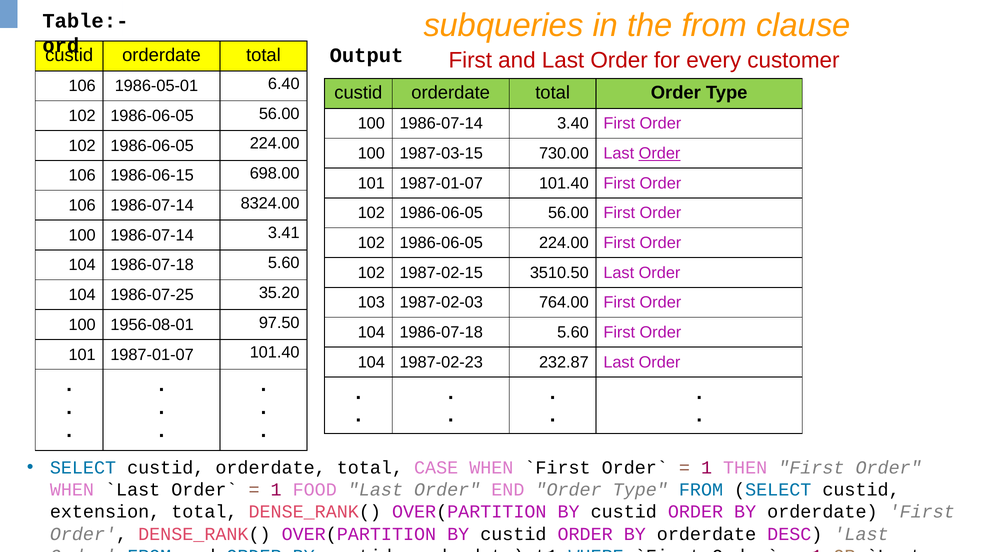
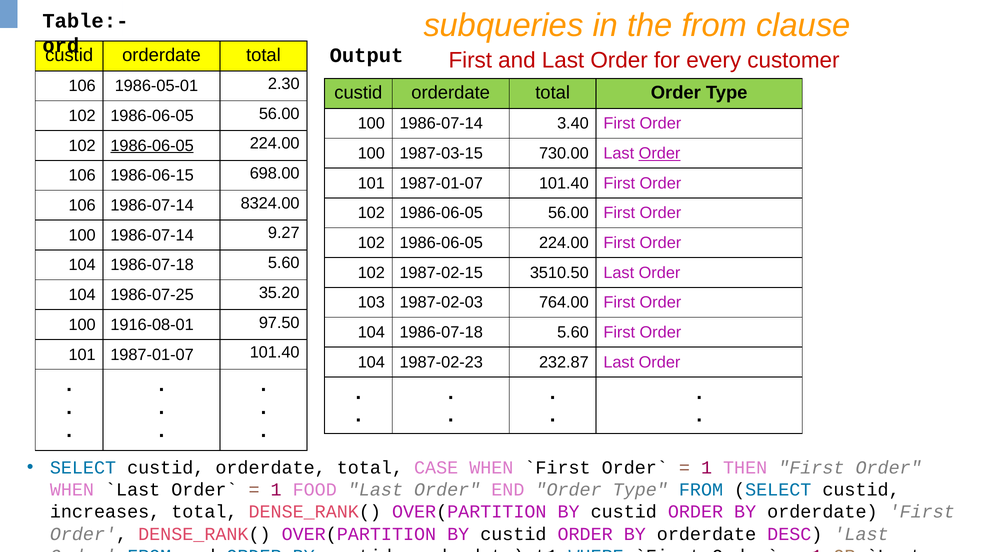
6.40: 6.40 -> 2.30
1986-06-05 at (152, 146) underline: none -> present
3.41: 3.41 -> 9.27
1956-08-01: 1956-08-01 -> 1916-08-01
extension: extension -> increases
